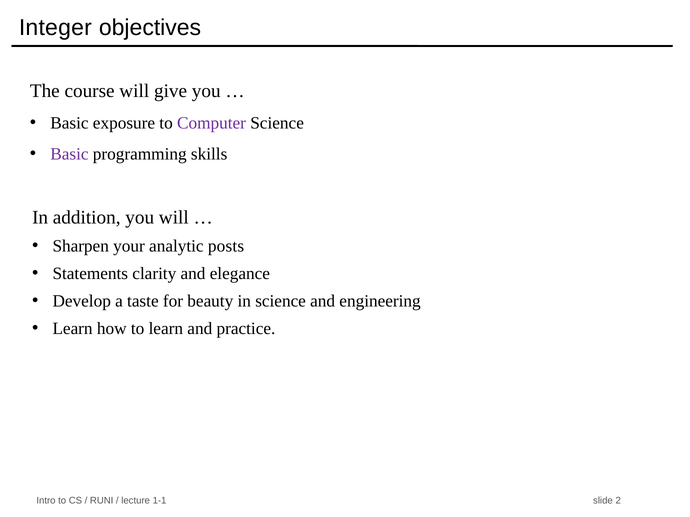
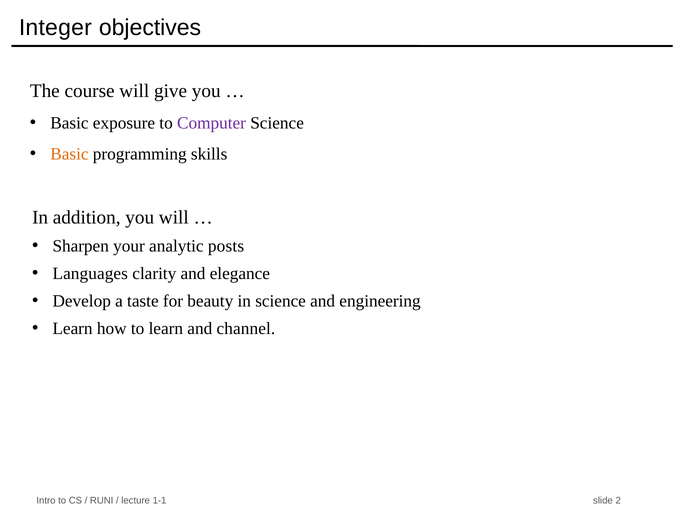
Basic at (69, 154) colour: purple -> orange
Statements: Statements -> Languages
practice: practice -> channel
